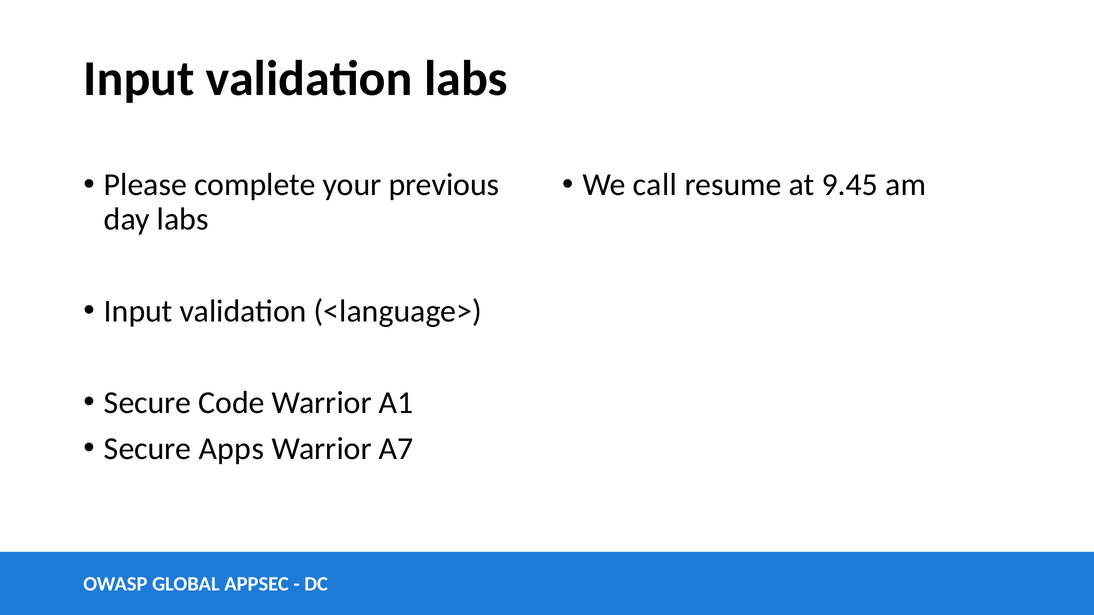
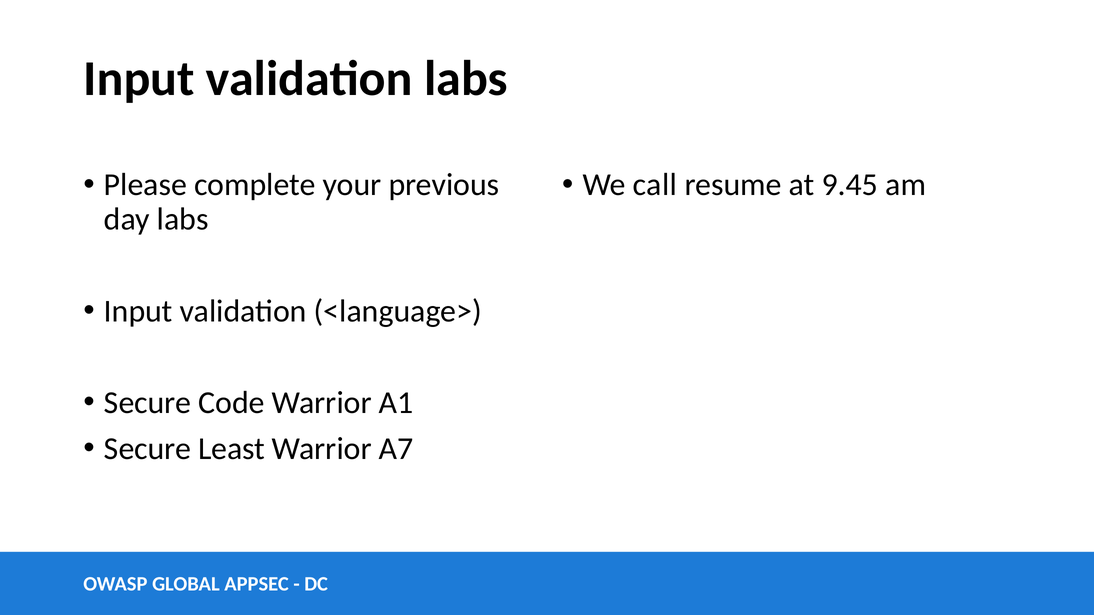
Apps: Apps -> Least
